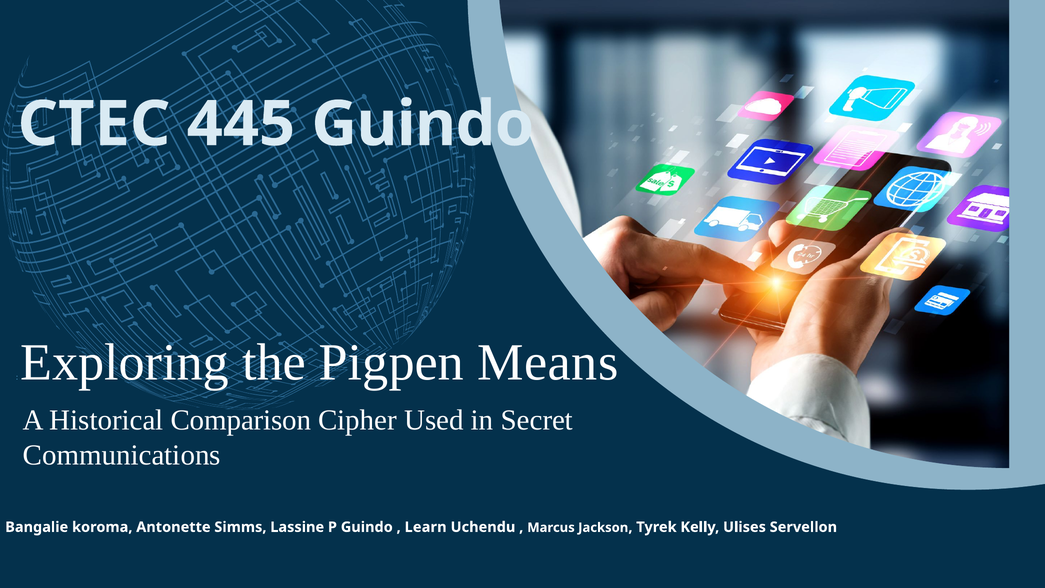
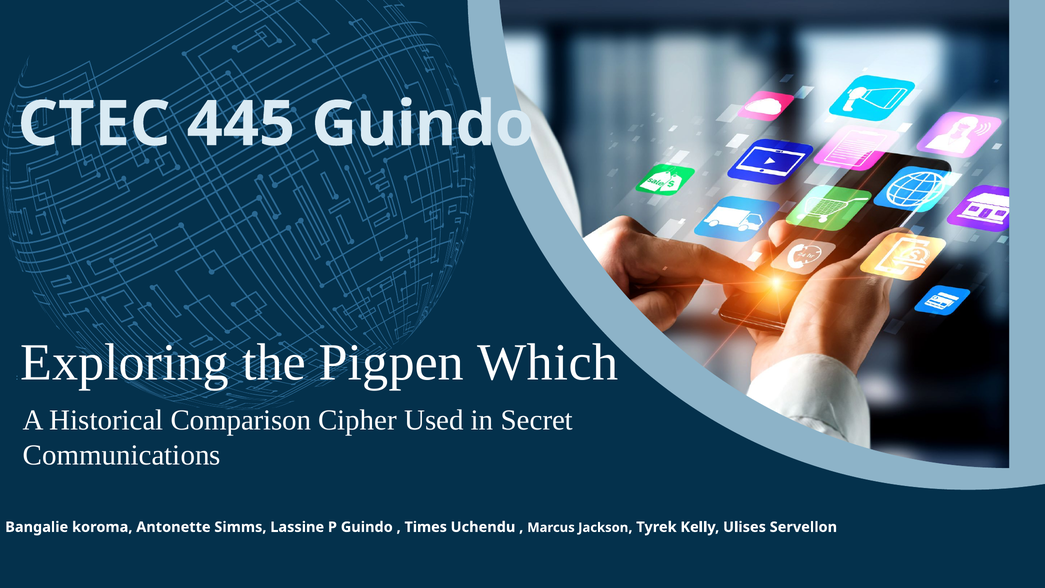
Means: Means -> Which
Learn: Learn -> Times
